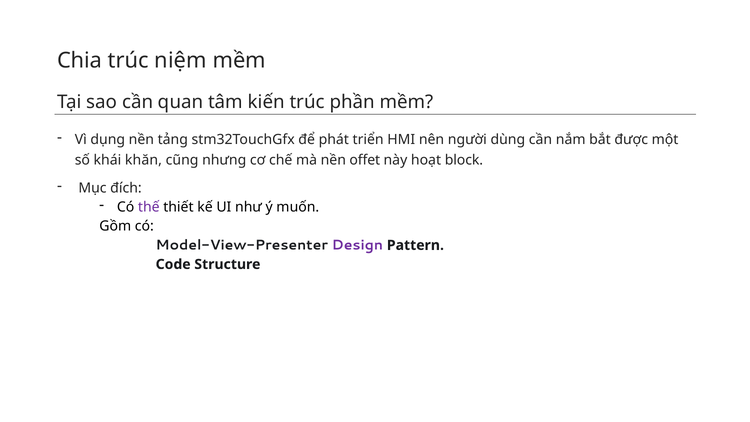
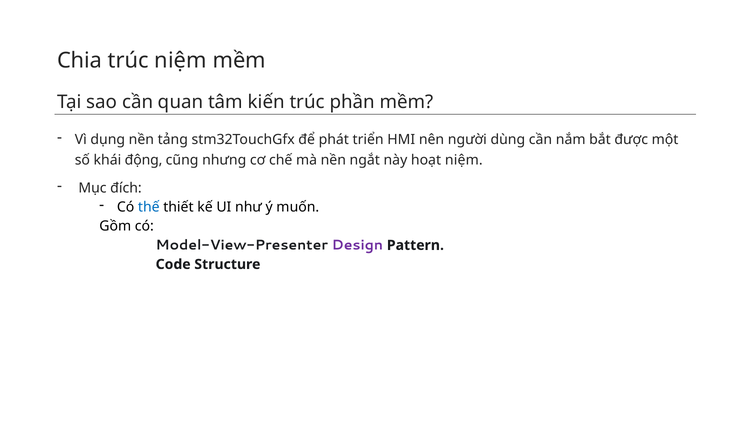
khăn: khăn -> động
offet: offet -> ngắt
hoạt block: block -> niệm
thế colour: purple -> blue
